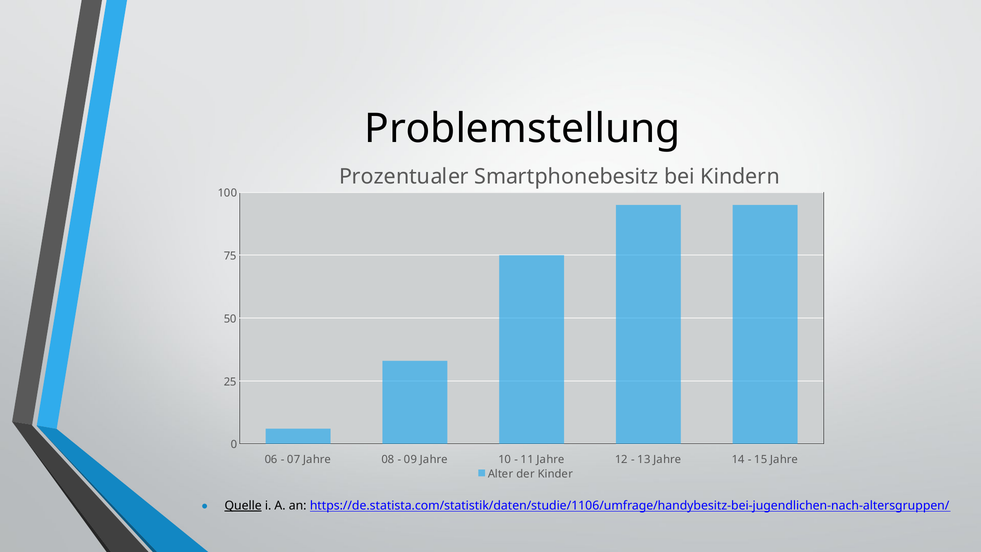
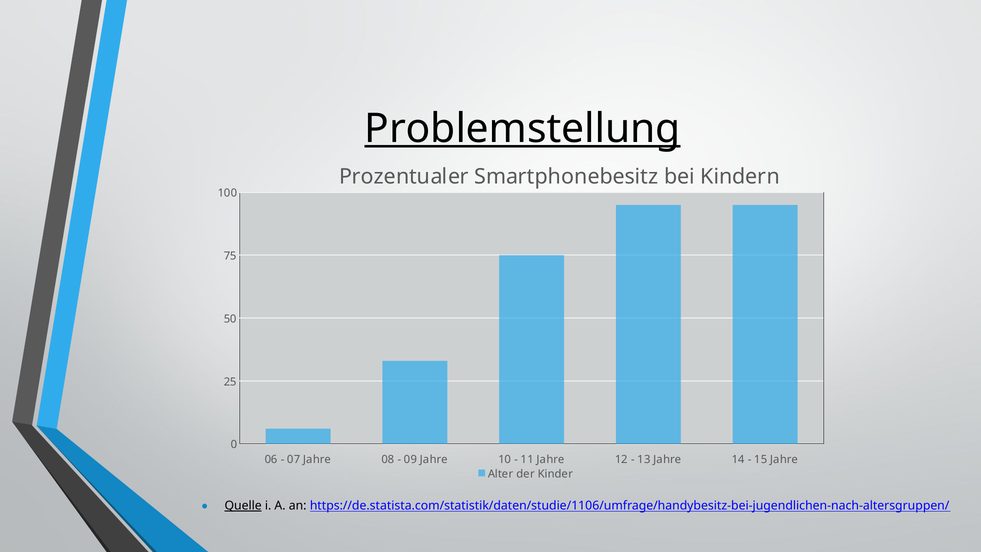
Problemstellung underline: none -> present
